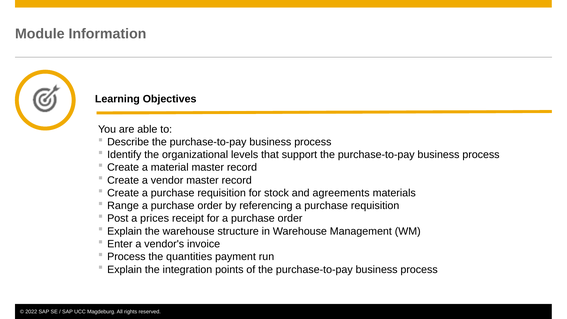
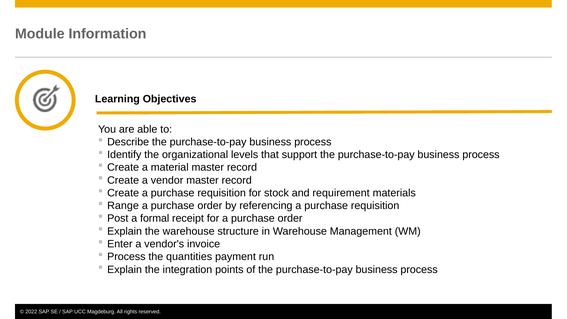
agreements: agreements -> requirement
prices: prices -> formal
